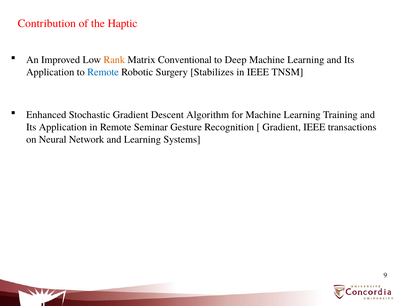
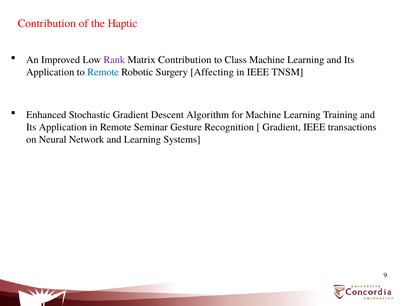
Rank colour: orange -> purple
Matrix Conventional: Conventional -> Contribution
Deep: Deep -> Class
Stabilizes: Stabilizes -> Affecting
